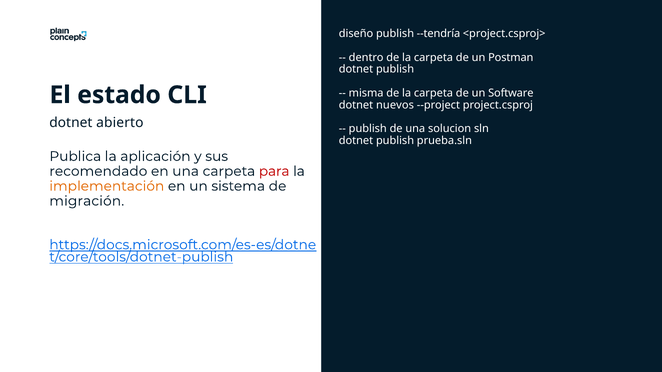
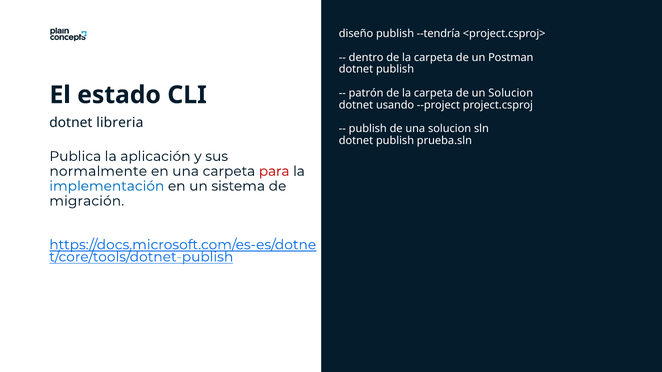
misma: misma -> patrón
un Software: Software -> Solucion
nuevos: nuevos -> usando
abierto: abierto -> libreria
recomendado: recomendado -> normalmente
implementación colour: orange -> blue
